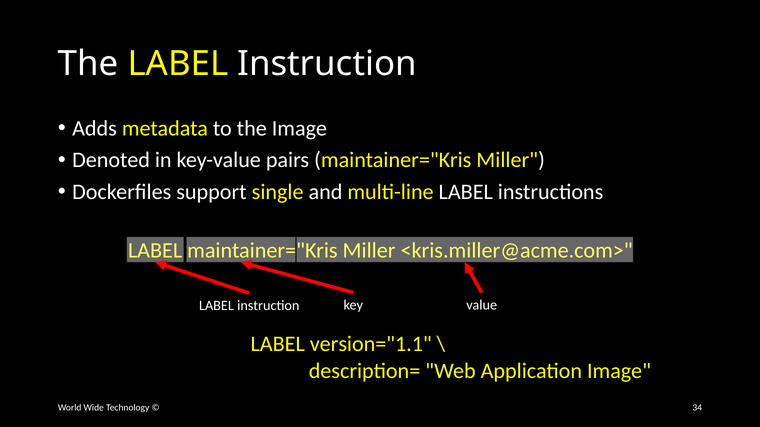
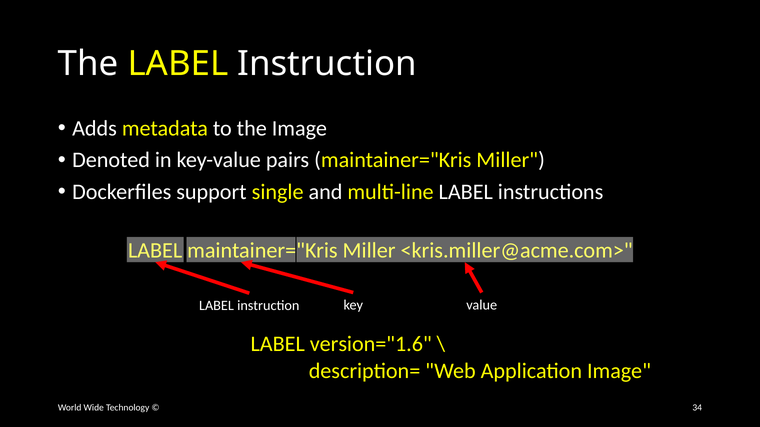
version="1.1: version="1.1 -> version="1.6
